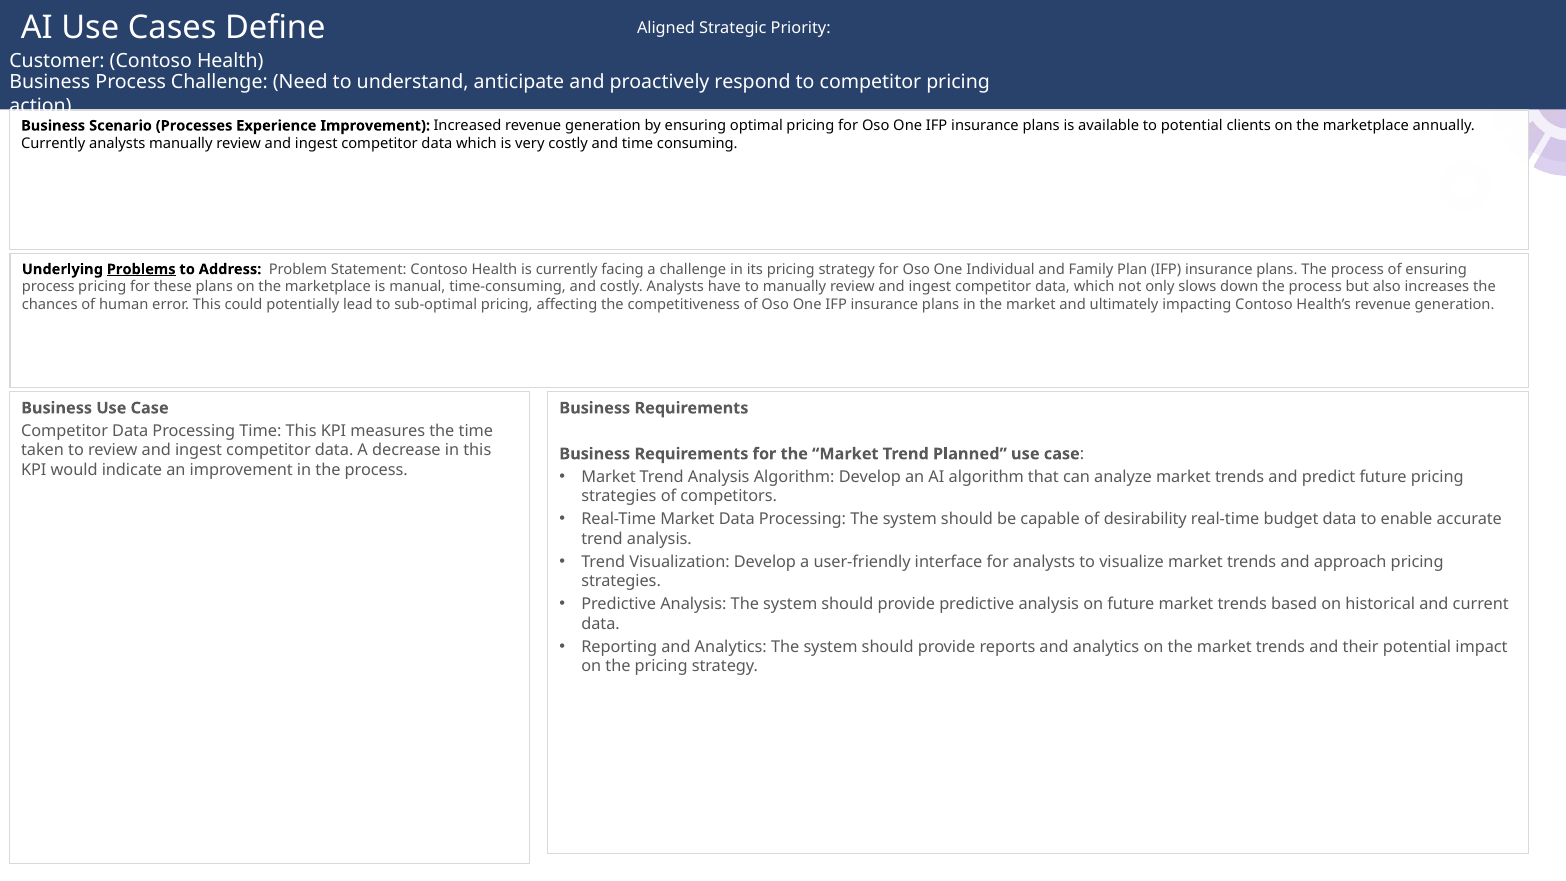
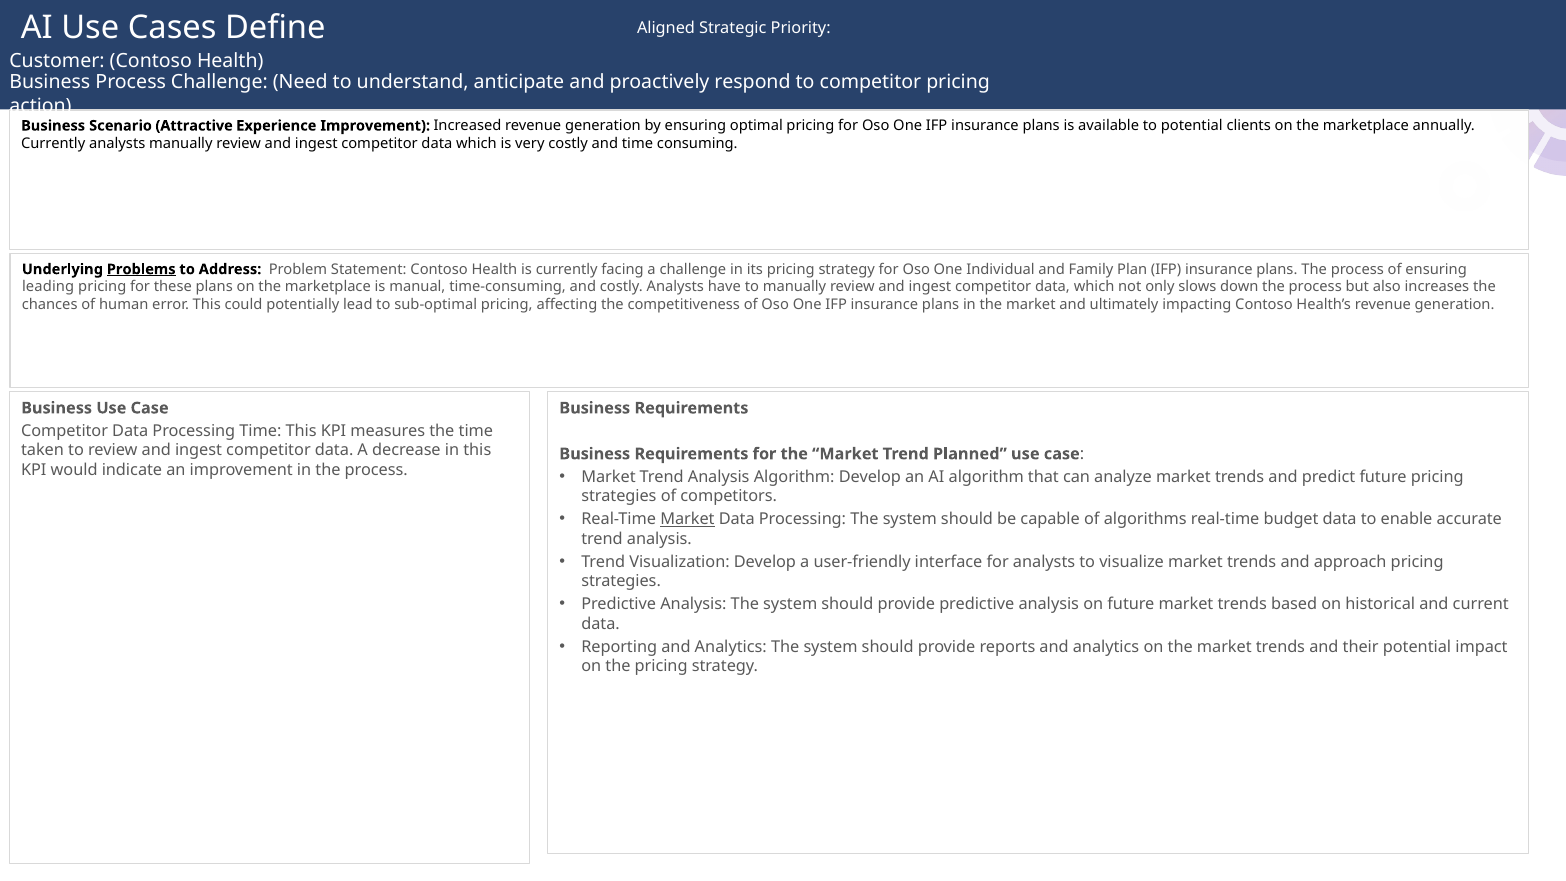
Processes: Processes -> Attractive
process at (48, 287): process -> leading
Market at (687, 519) underline: none -> present
desirability: desirability -> algorithms
